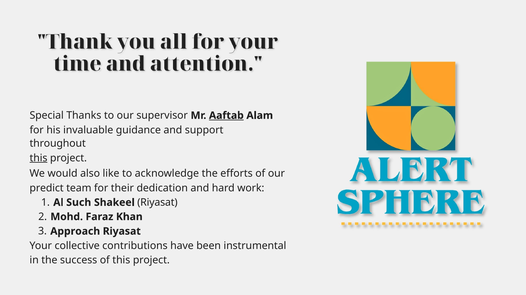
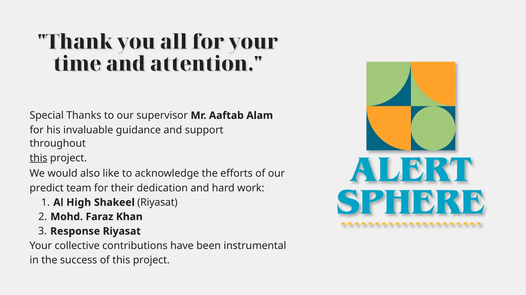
Aaftab underline: present -> none
Such: Such -> High
Approach: Approach -> Response
